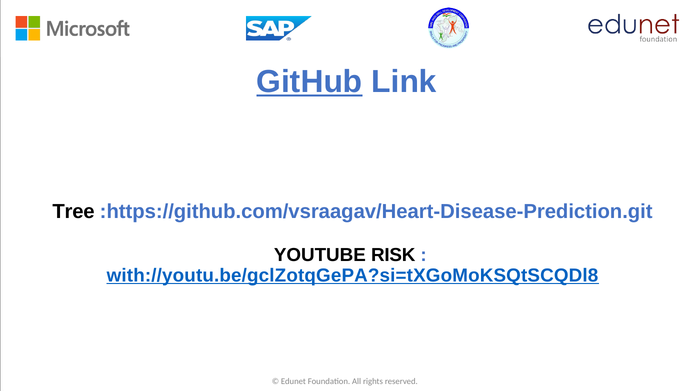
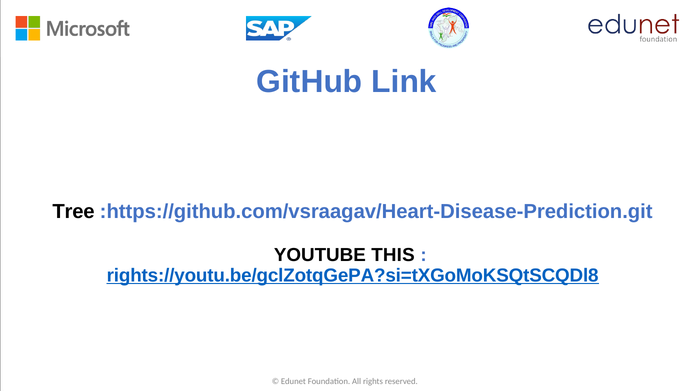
GitHub underline: present -> none
RISK: RISK -> THIS
with://youtu.be/gclZotqGePA?si=tXGoMoKSQtSCQDl8: with://youtu.be/gclZotqGePA?si=tXGoMoKSQtSCQDl8 -> rights://youtu.be/gclZotqGePA?si=tXGoMoKSQtSCQDl8
